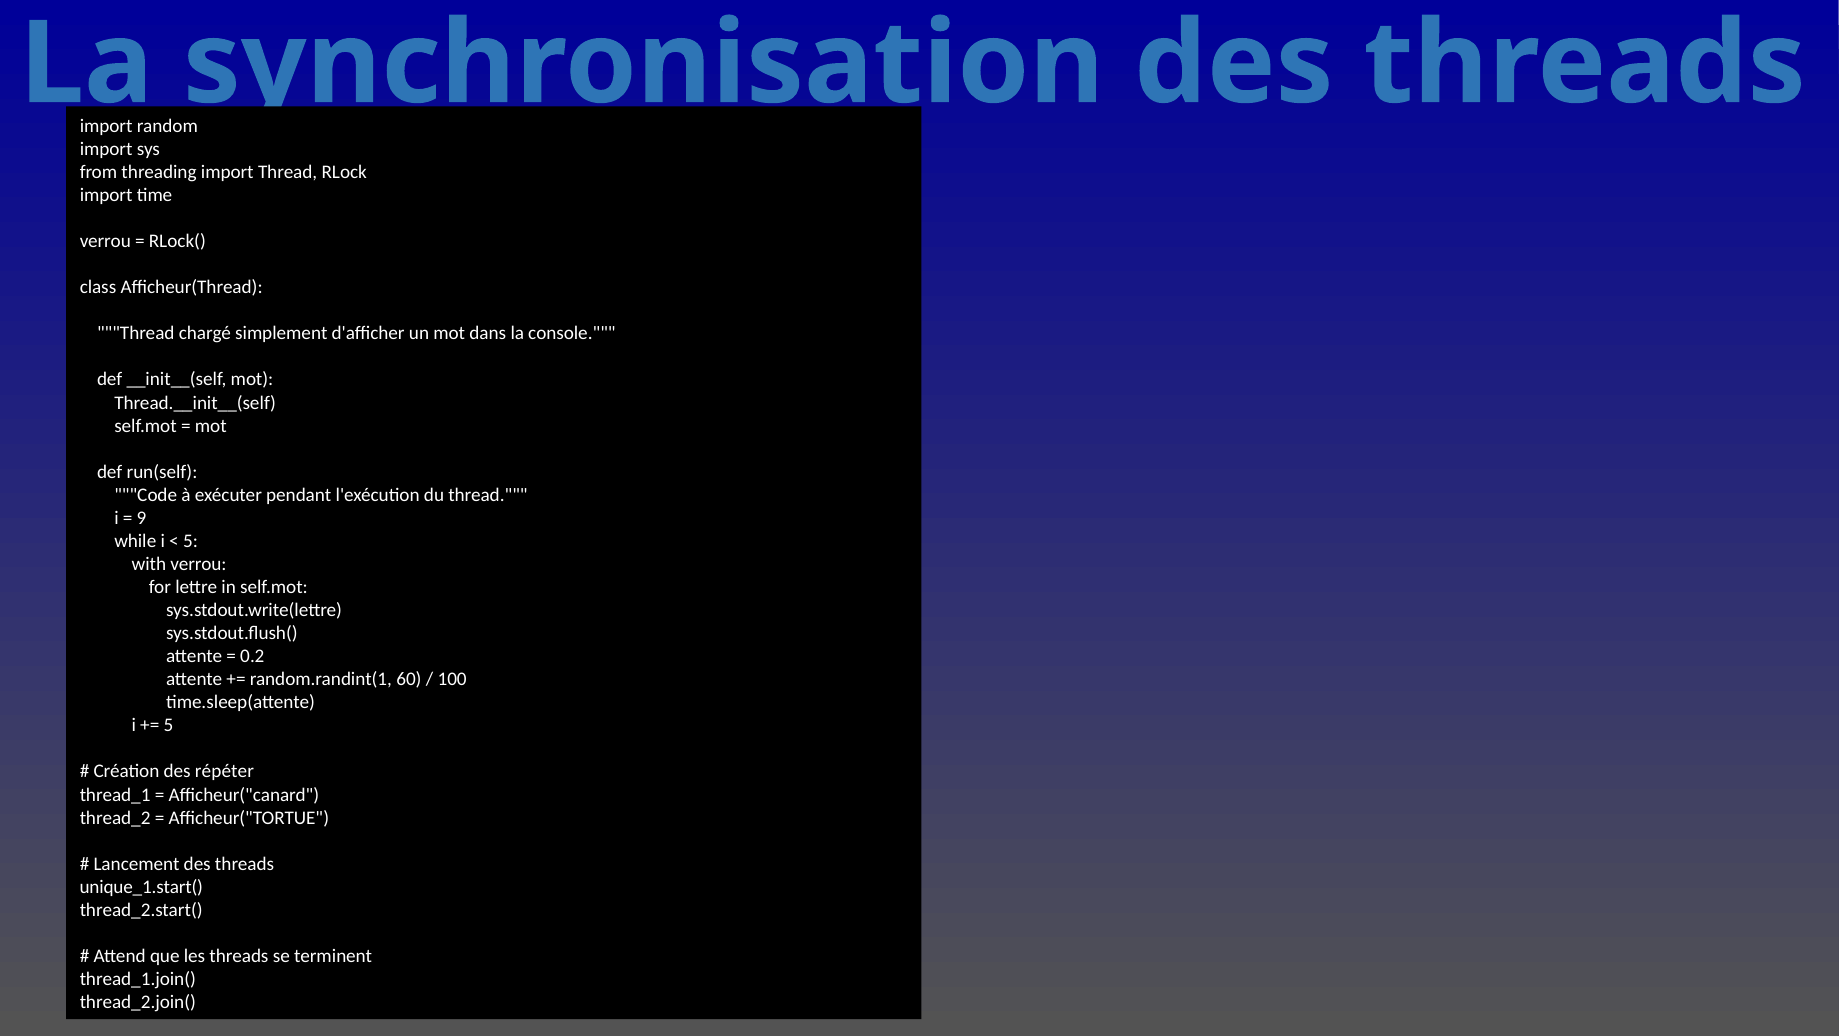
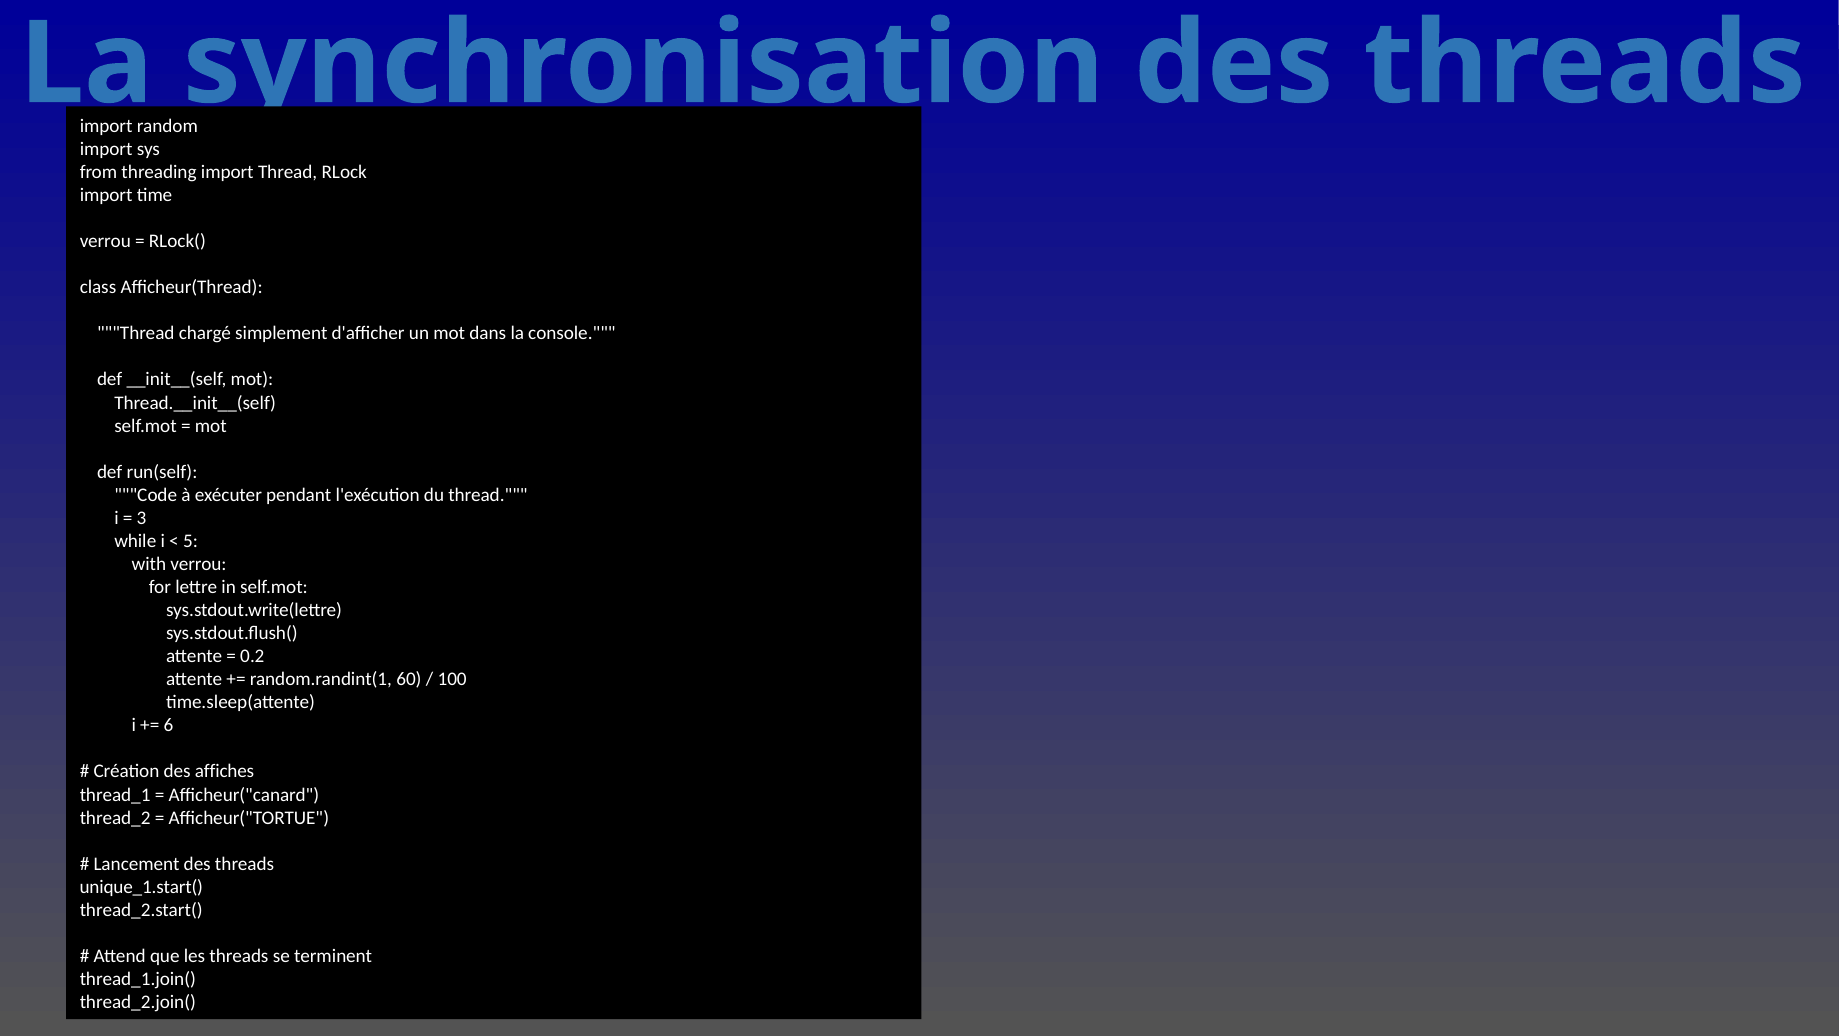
9: 9 -> 3
5 at (168, 726): 5 -> 6
répéter: répéter -> affiches
